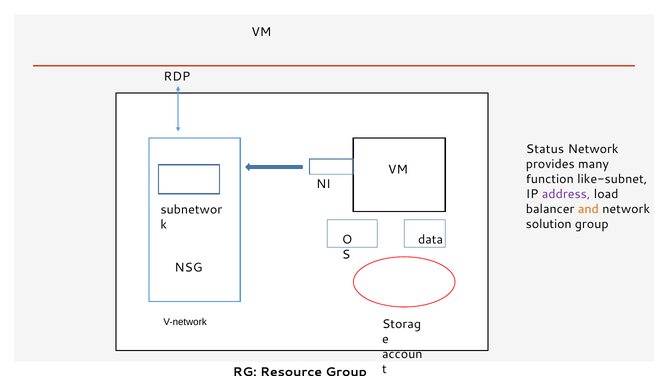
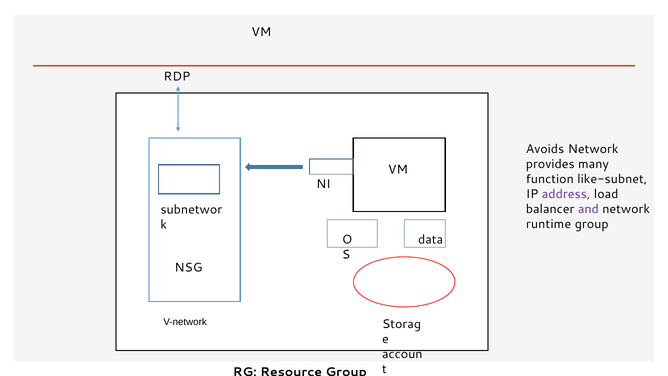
Status: Status -> Avoids
and colour: orange -> purple
solution: solution -> runtime
